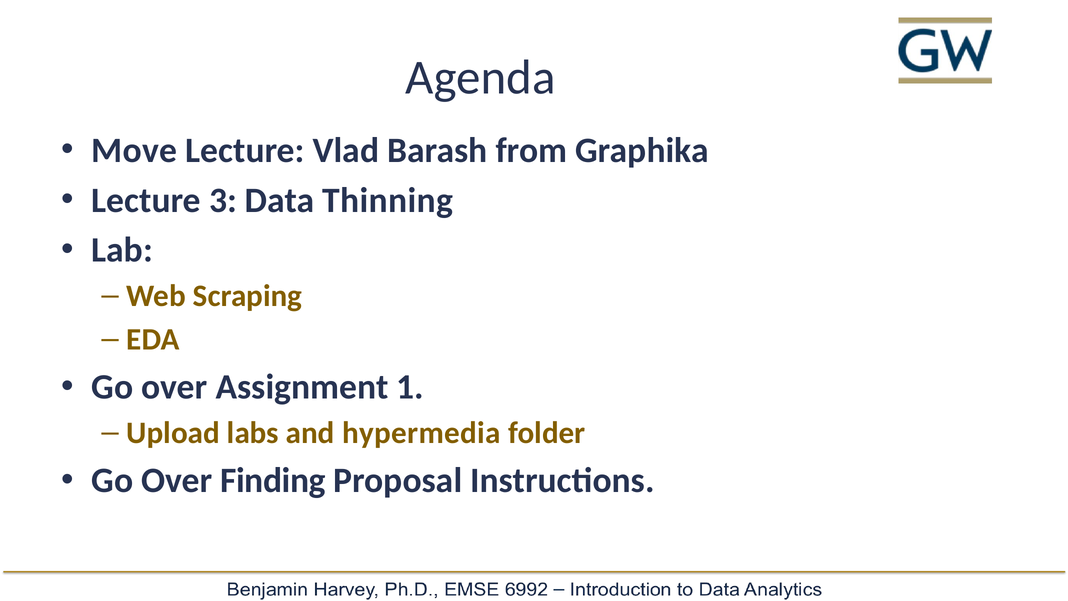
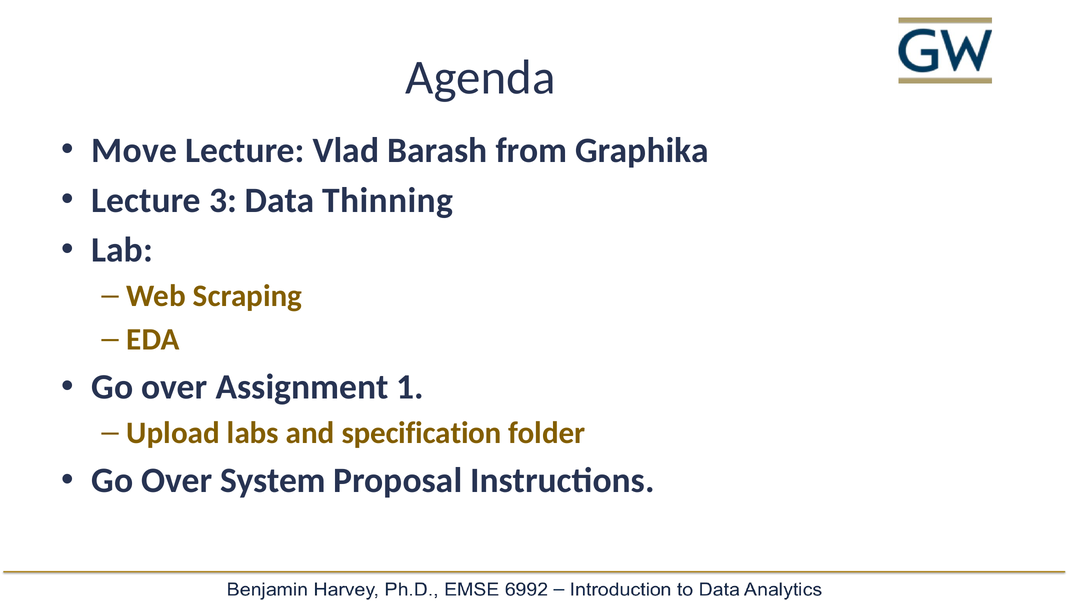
hypermedia: hypermedia -> specification
Finding: Finding -> System
